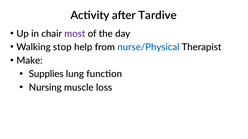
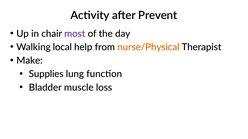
Tardive: Tardive -> Prevent
stop: stop -> local
nurse/Physical colour: blue -> orange
Nursing: Nursing -> Bladder
